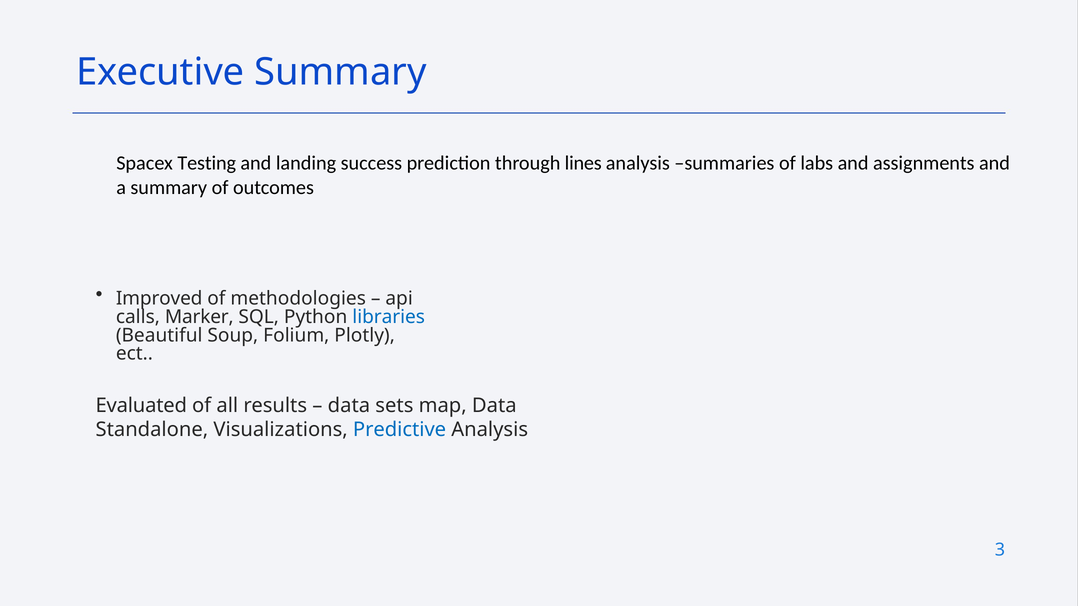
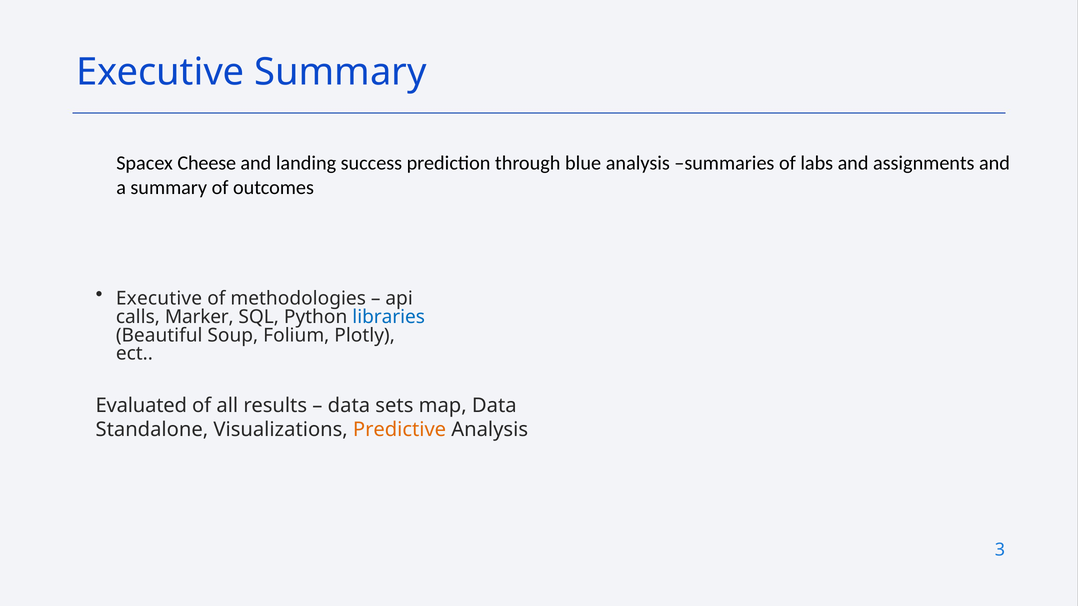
Testing: Testing -> Cheese
lines: lines -> blue
Improved at (159, 299): Improved -> Executive
Predictive colour: blue -> orange
